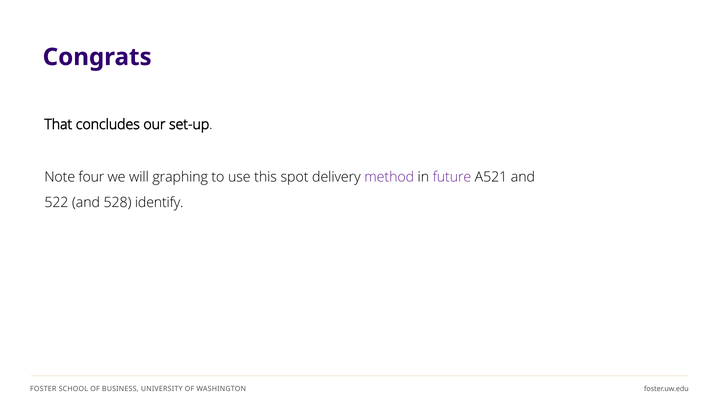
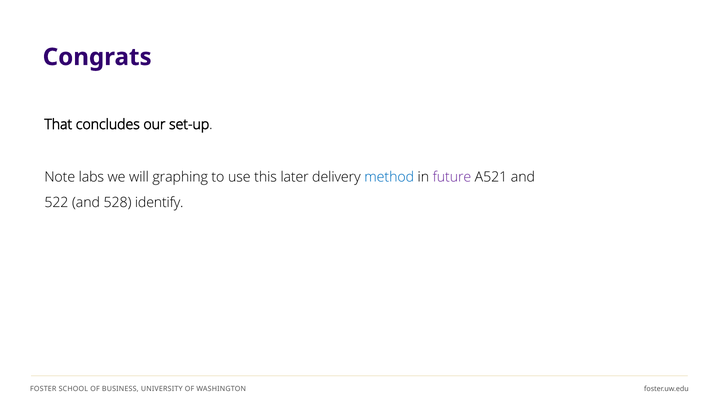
four: four -> labs
spot: spot -> later
method colour: purple -> blue
